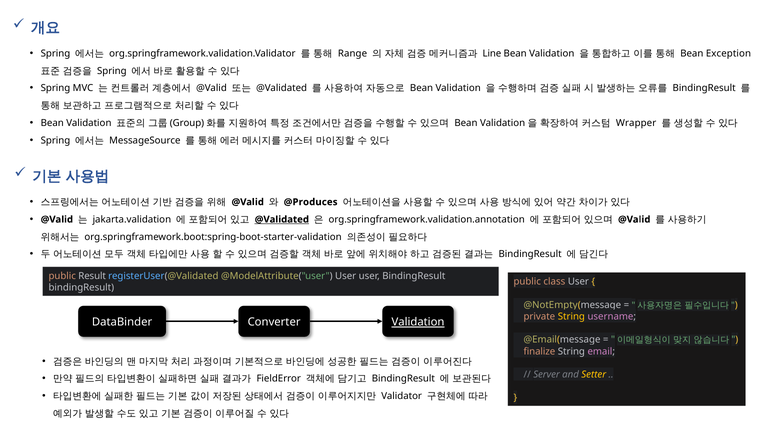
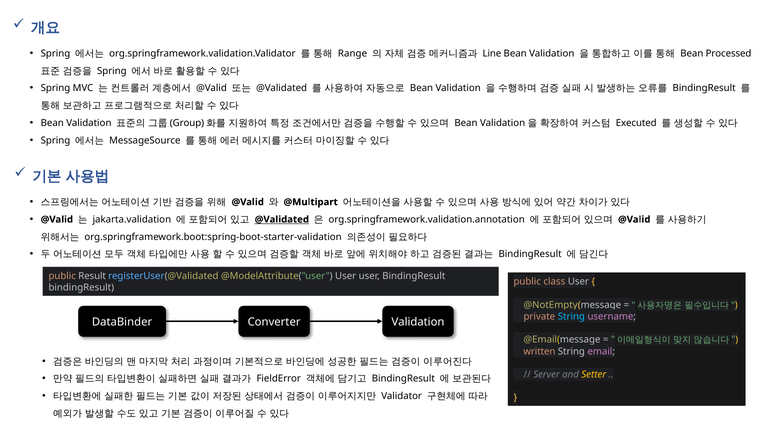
Exception: Exception -> Processed
Wrapper: Wrapper -> Executed
@Produces: @Produces -> @Multipart
String at (571, 317) colour: yellow -> light blue
Validation at (418, 322) underline: present -> none
finalize: finalize -> written
